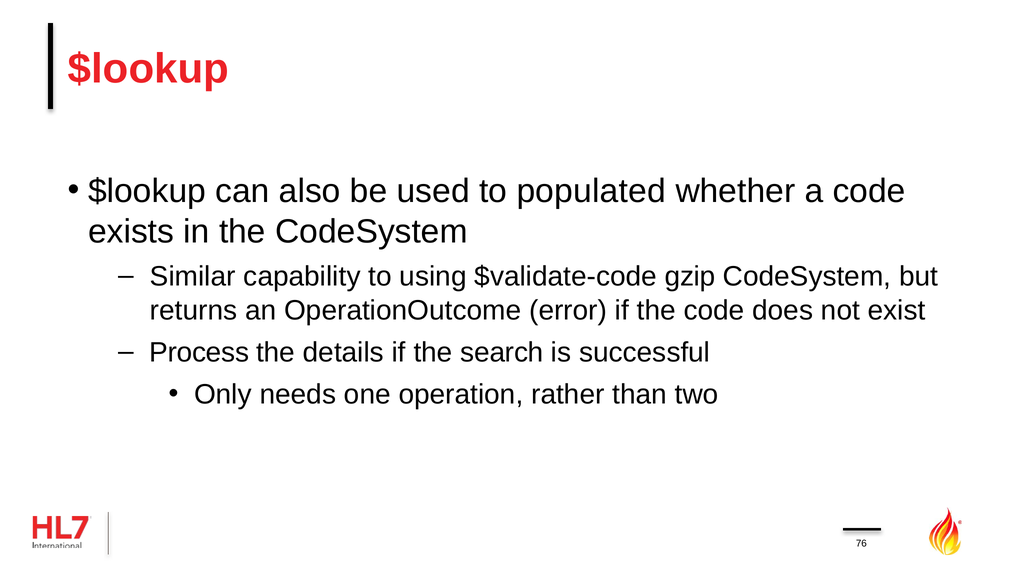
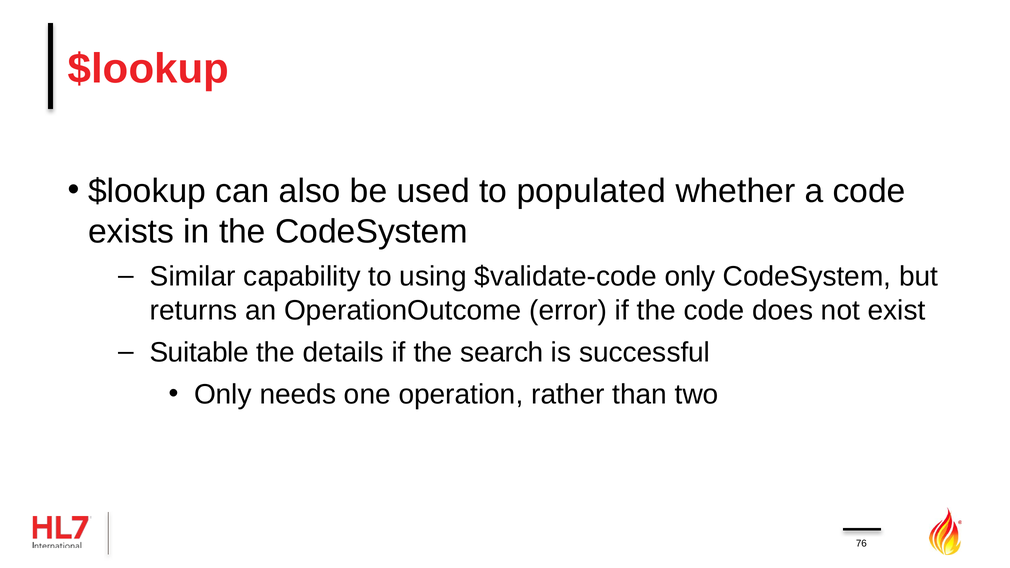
$validate-code gzip: gzip -> only
Process: Process -> Suitable
